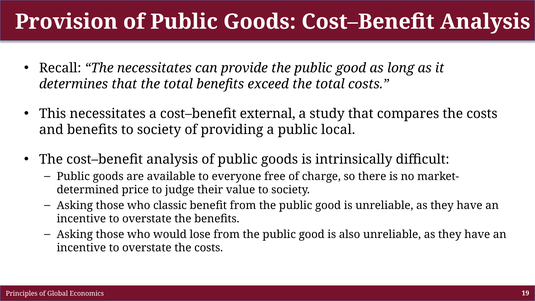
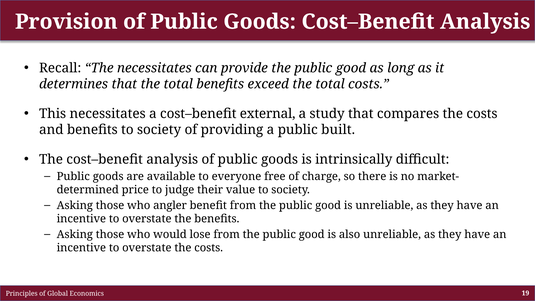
local: local -> built
classic: classic -> angler
